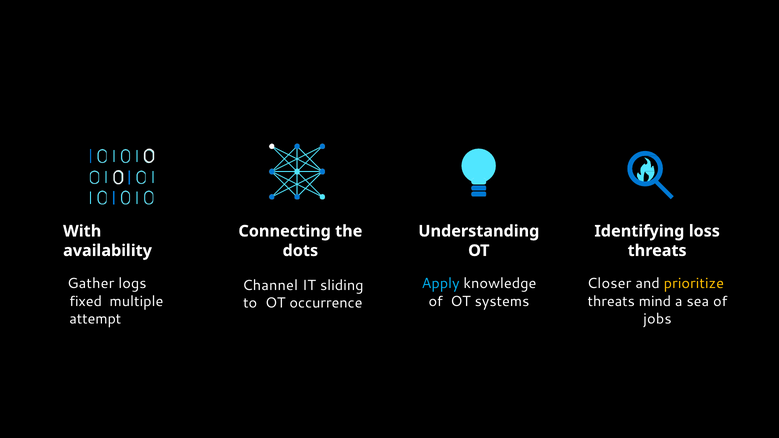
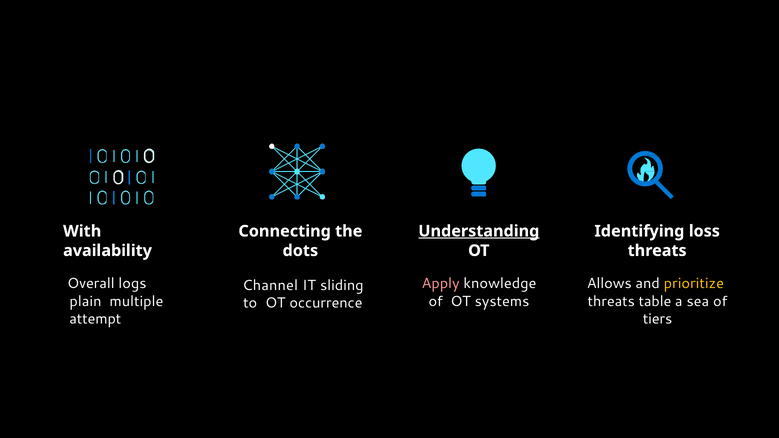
Understanding underline: none -> present
Gather: Gather -> Overall
Apply colour: light blue -> pink
Closer: Closer -> Allows
fixed: fixed -> plain
mind: mind -> table
jobs: jobs -> tiers
